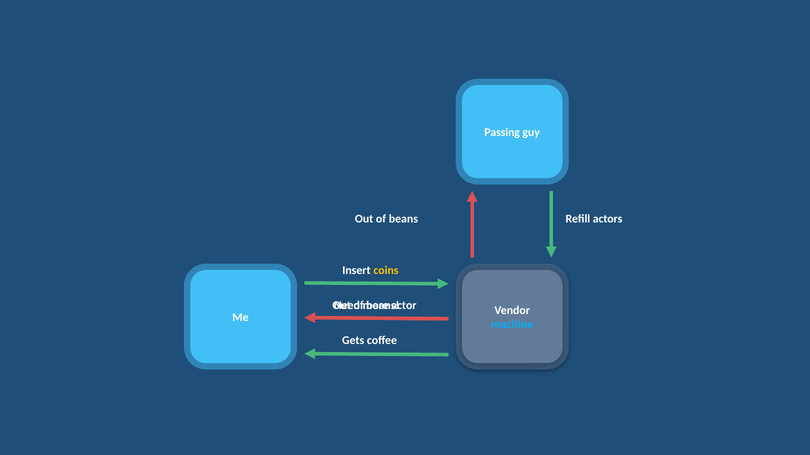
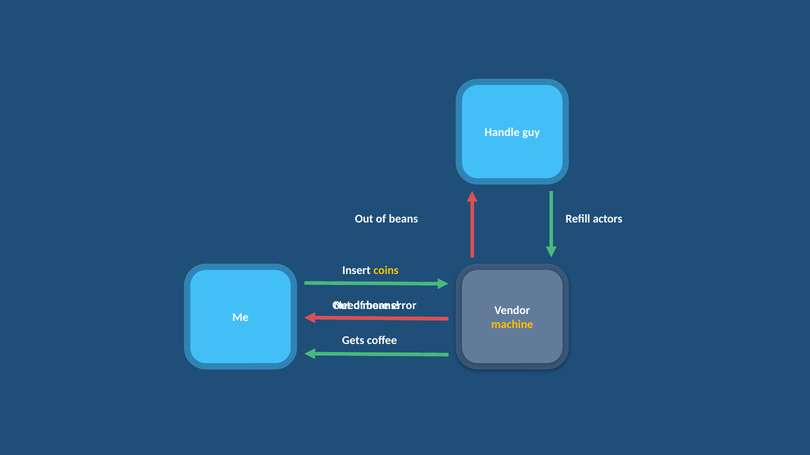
Passing: Passing -> Handle
actor: actor -> error
machine colour: light blue -> yellow
